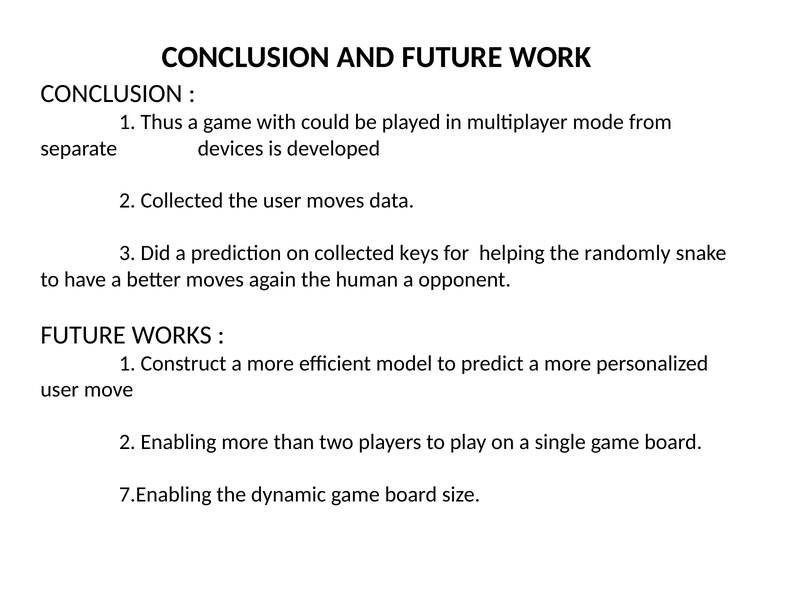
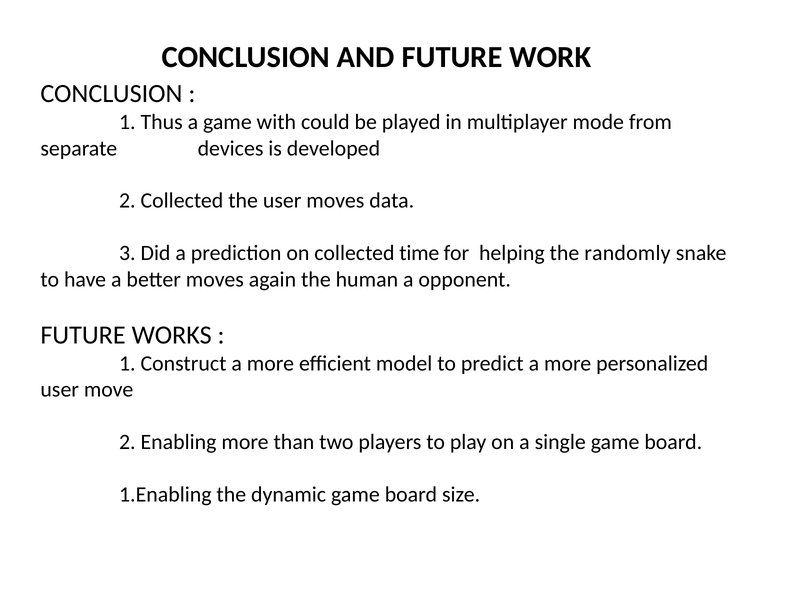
keys: keys -> time
7.Enabling: 7.Enabling -> 1.Enabling
